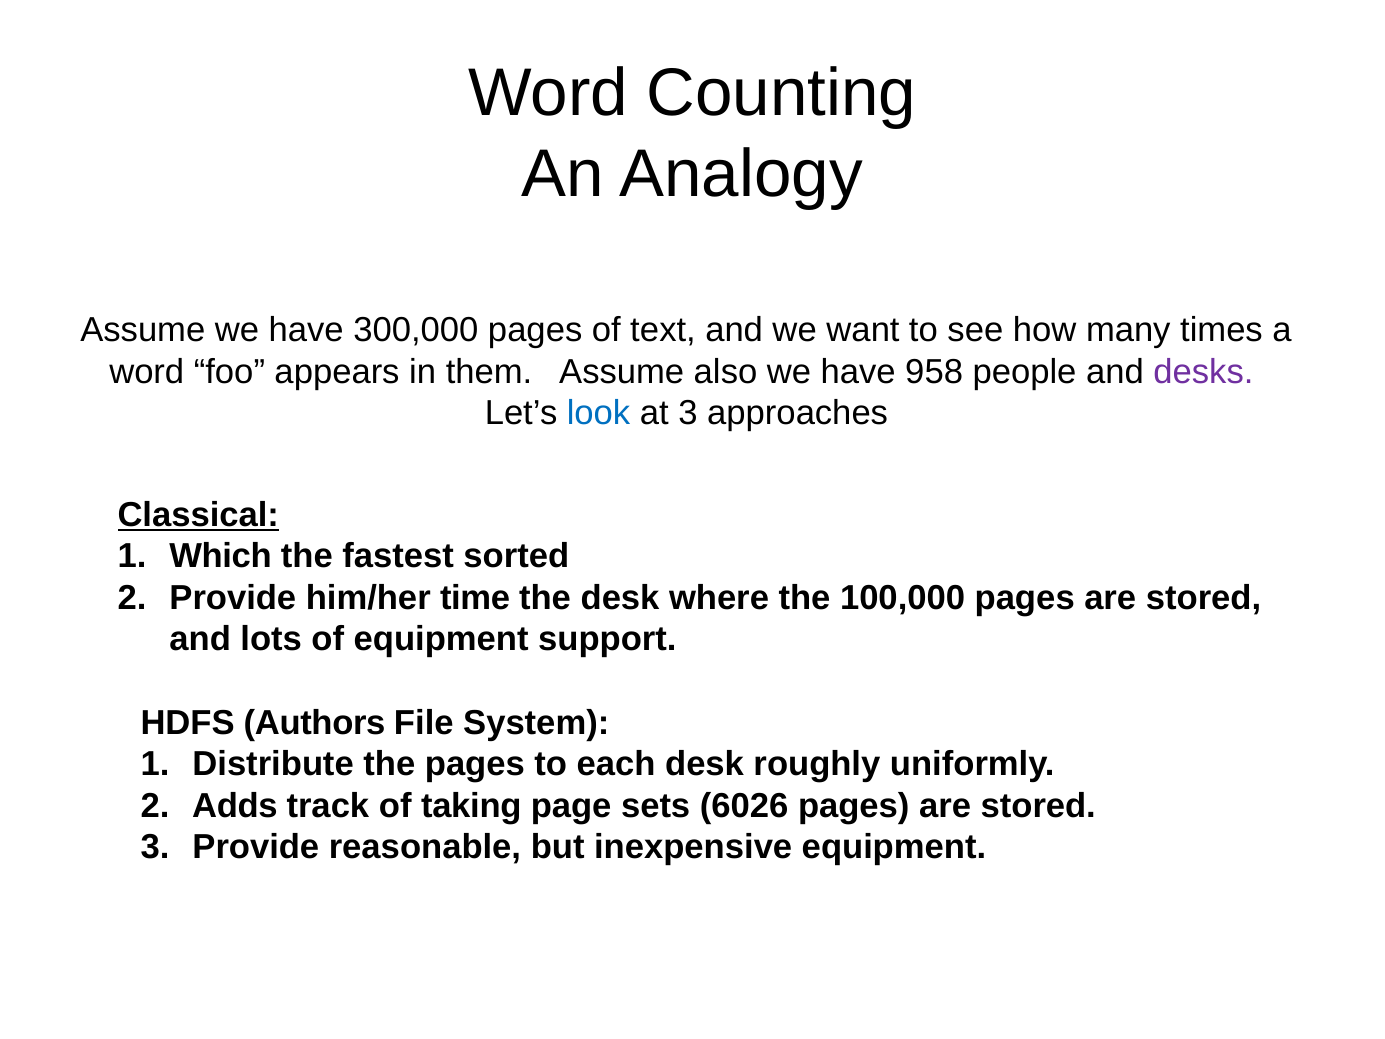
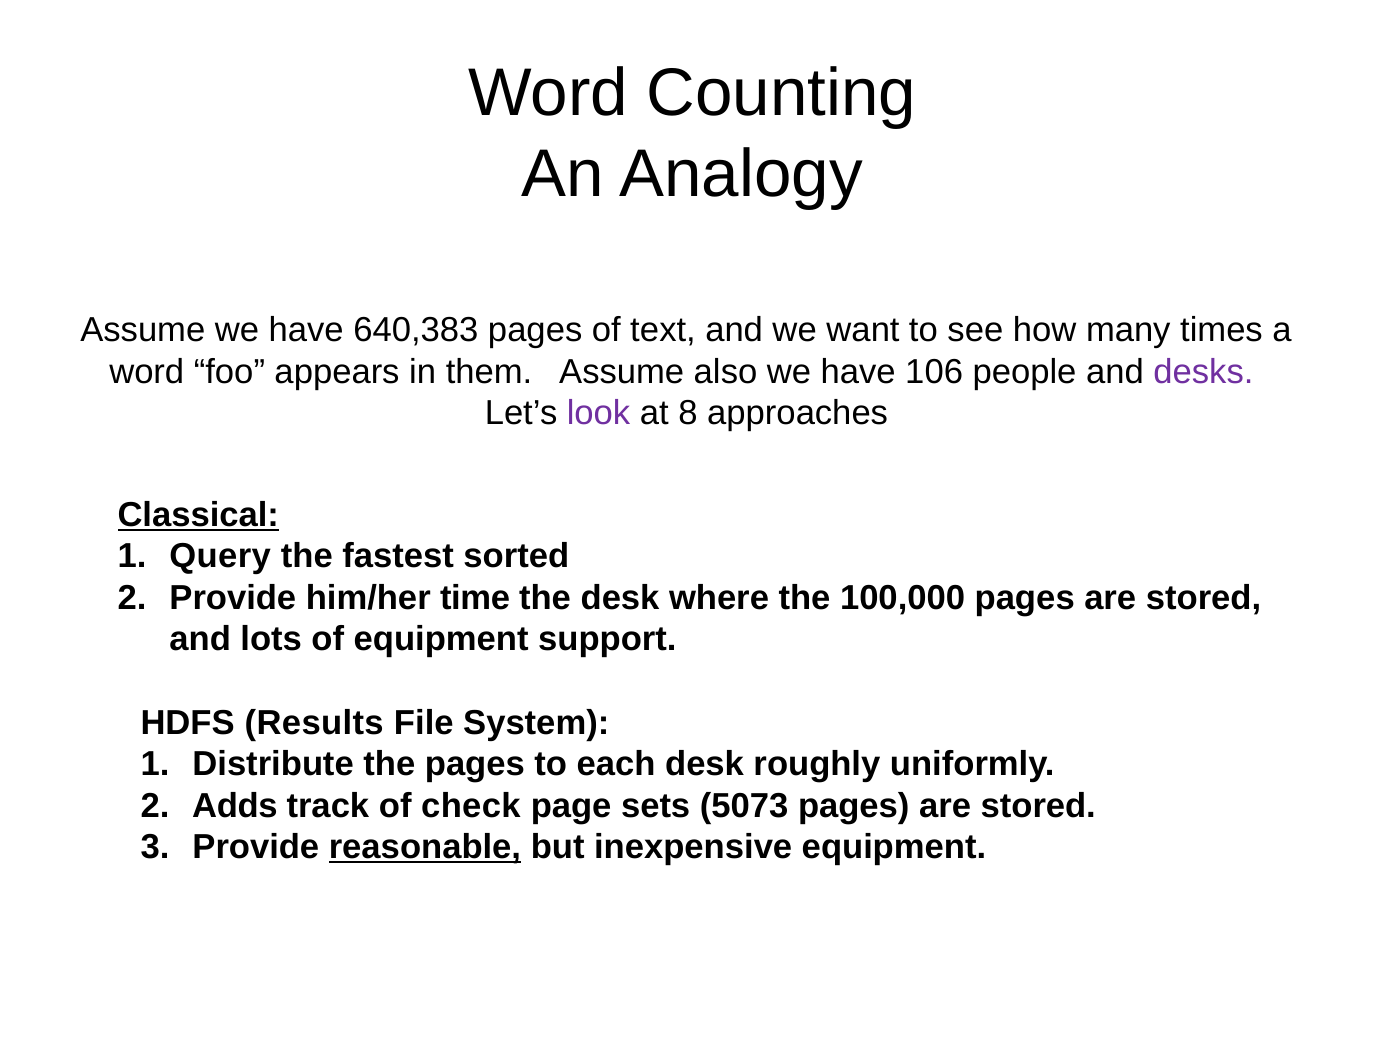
300,000: 300,000 -> 640,383
958: 958 -> 106
look colour: blue -> purple
at 3: 3 -> 8
Which: Which -> Query
Authors: Authors -> Results
taking: taking -> check
6026: 6026 -> 5073
reasonable underline: none -> present
